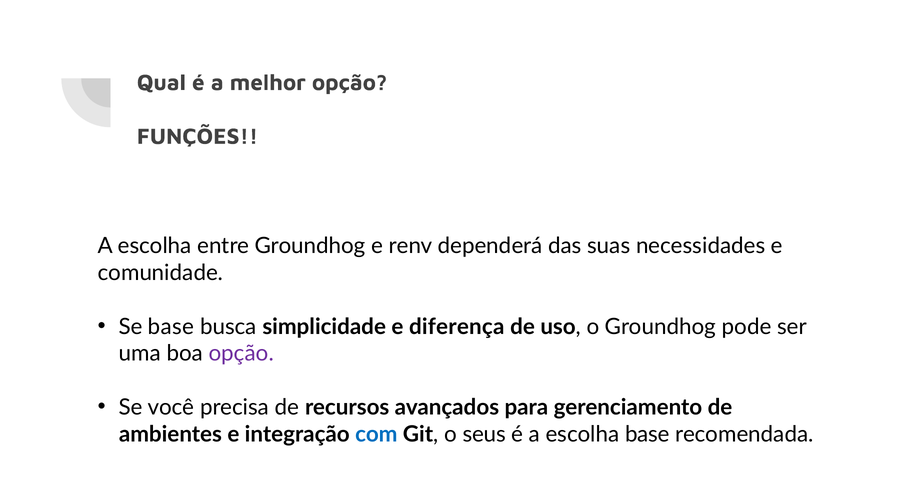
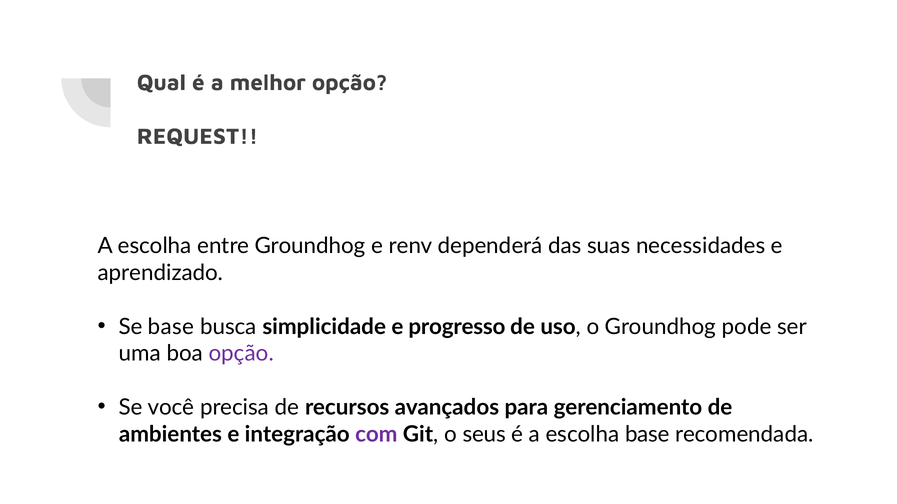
FUNÇÕES: FUNÇÕES -> REQUEST
comunidade: comunidade -> aprendizado
diferença: diferença -> progresso
com colour: blue -> purple
